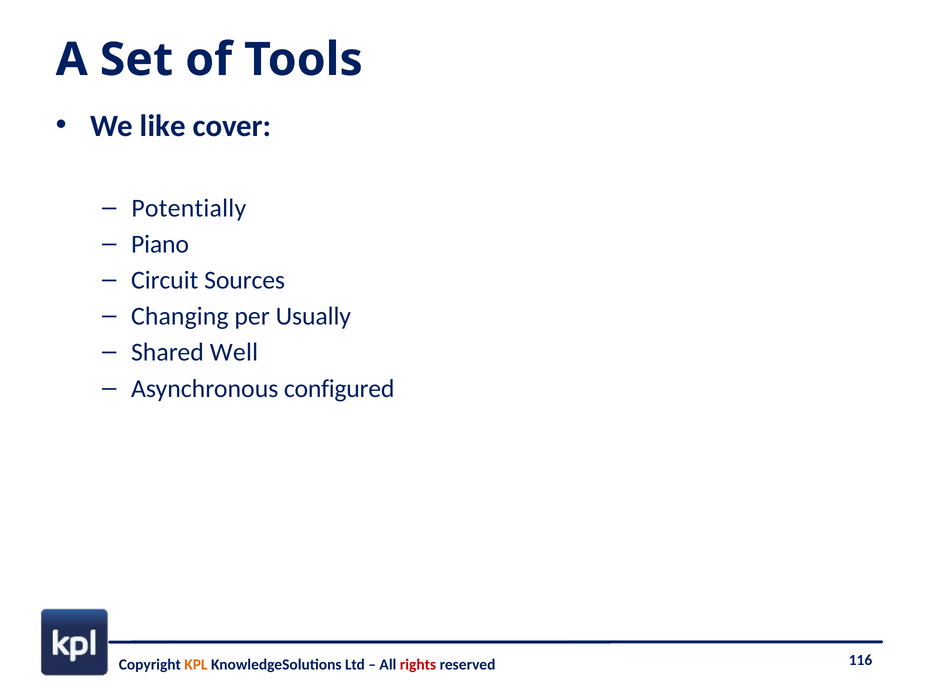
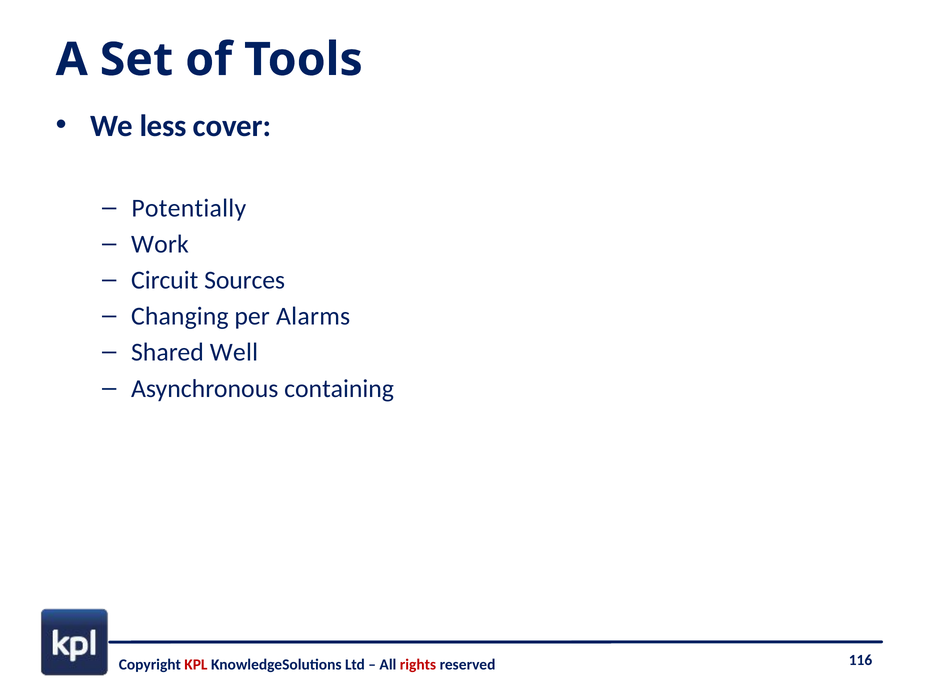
like: like -> less
Piano: Piano -> Work
Usually: Usually -> Alarms
configured: configured -> containing
KPL colour: orange -> red
